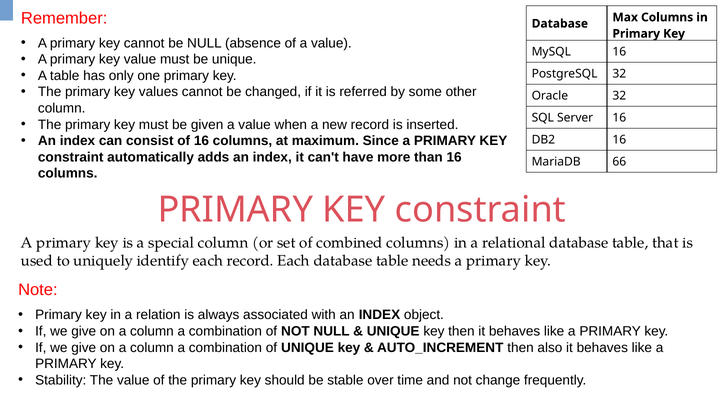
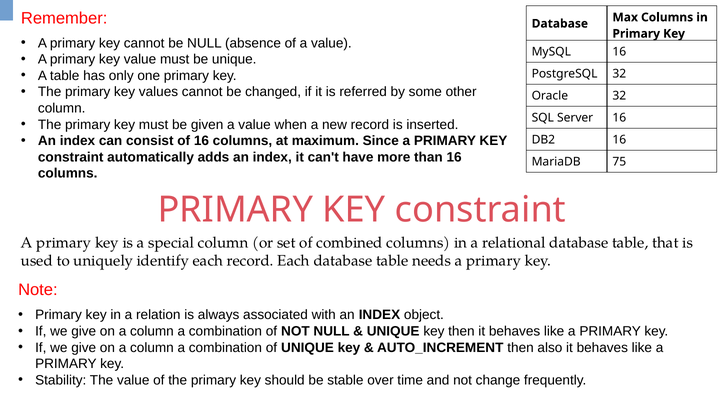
66: 66 -> 75
